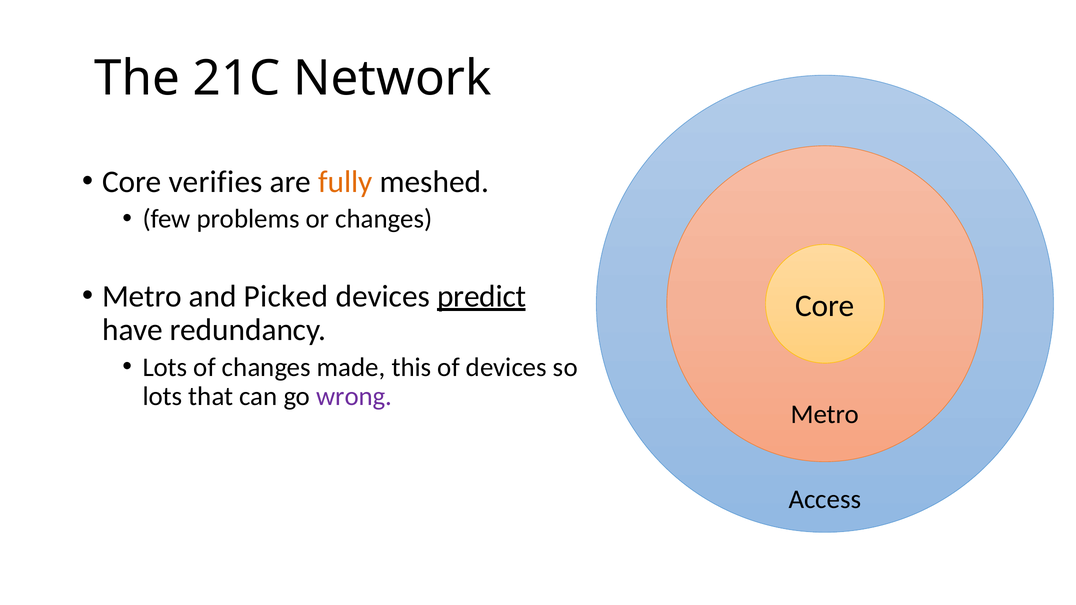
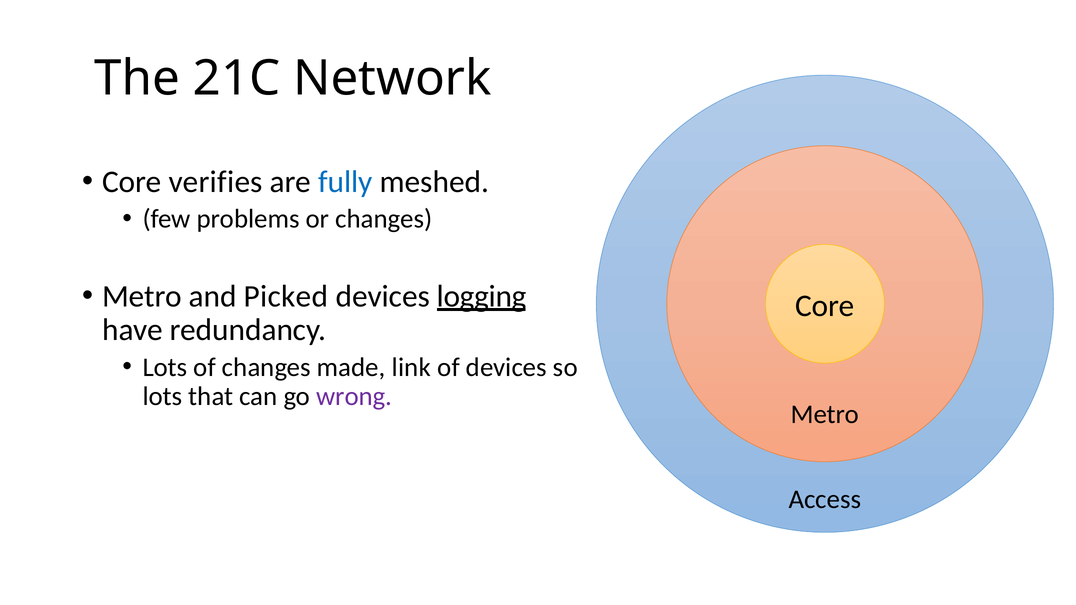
fully colour: orange -> blue
predict: predict -> logging
this: this -> link
